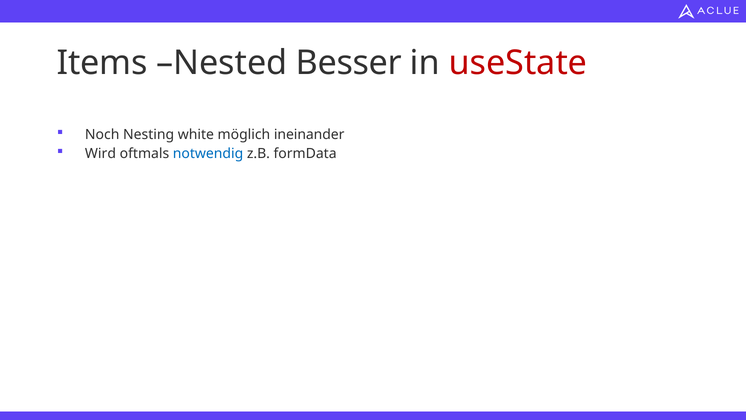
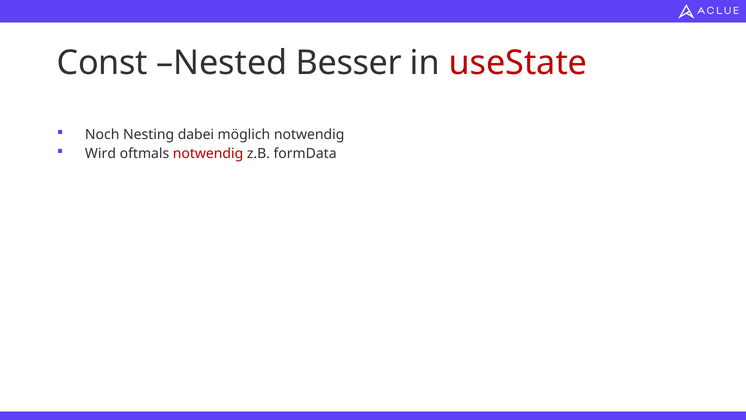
Items: Items -> Const
white: white -> dabei
möglich ineinander: ineinander -> notwendig
notwendig at (208, 154) colour: blue -> red
